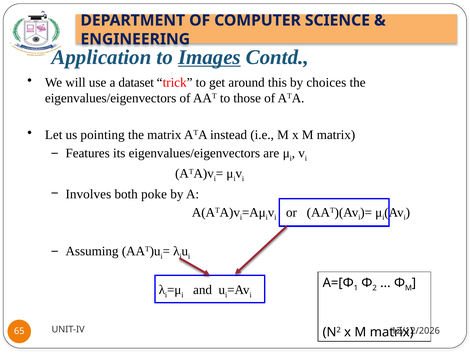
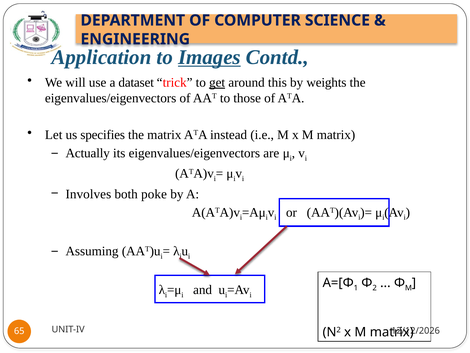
get underline: none -> present
choices: choices -> weights
pointing: pointing -> specifies
Features: Features -> Actually
